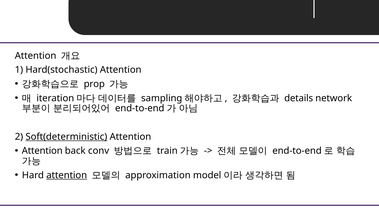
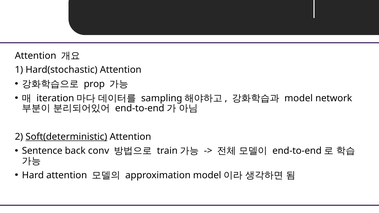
details at (299, 98): details -> model
Attention at (42, 151): Attention -> Sentence
attention at (67, 175) underline: present -> none
